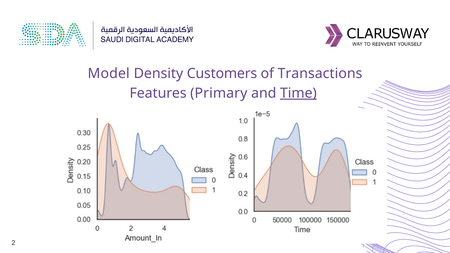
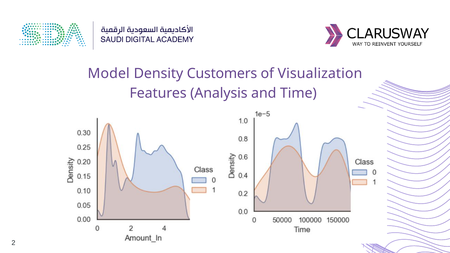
Transactions: Transactions -> Visualization
Primary: Primary -> Analysis
Time underline: present -> none
